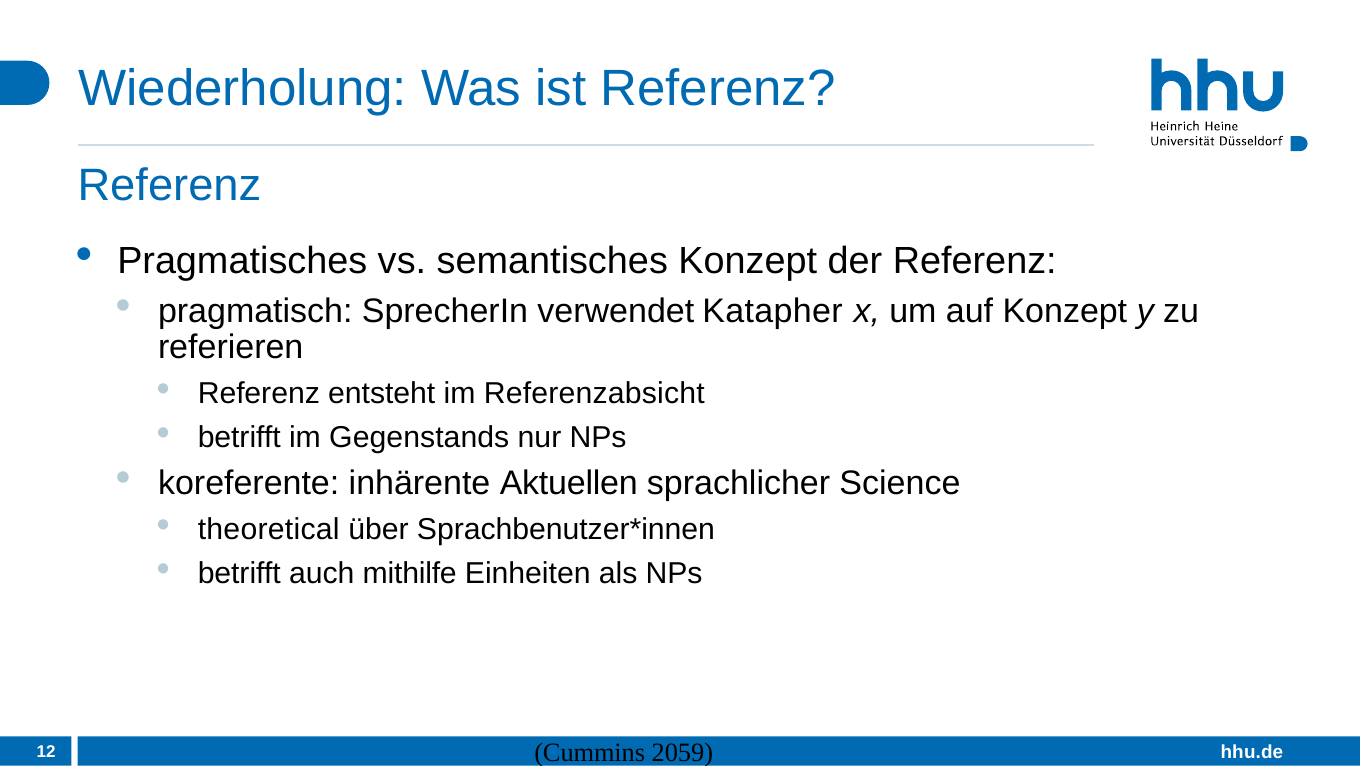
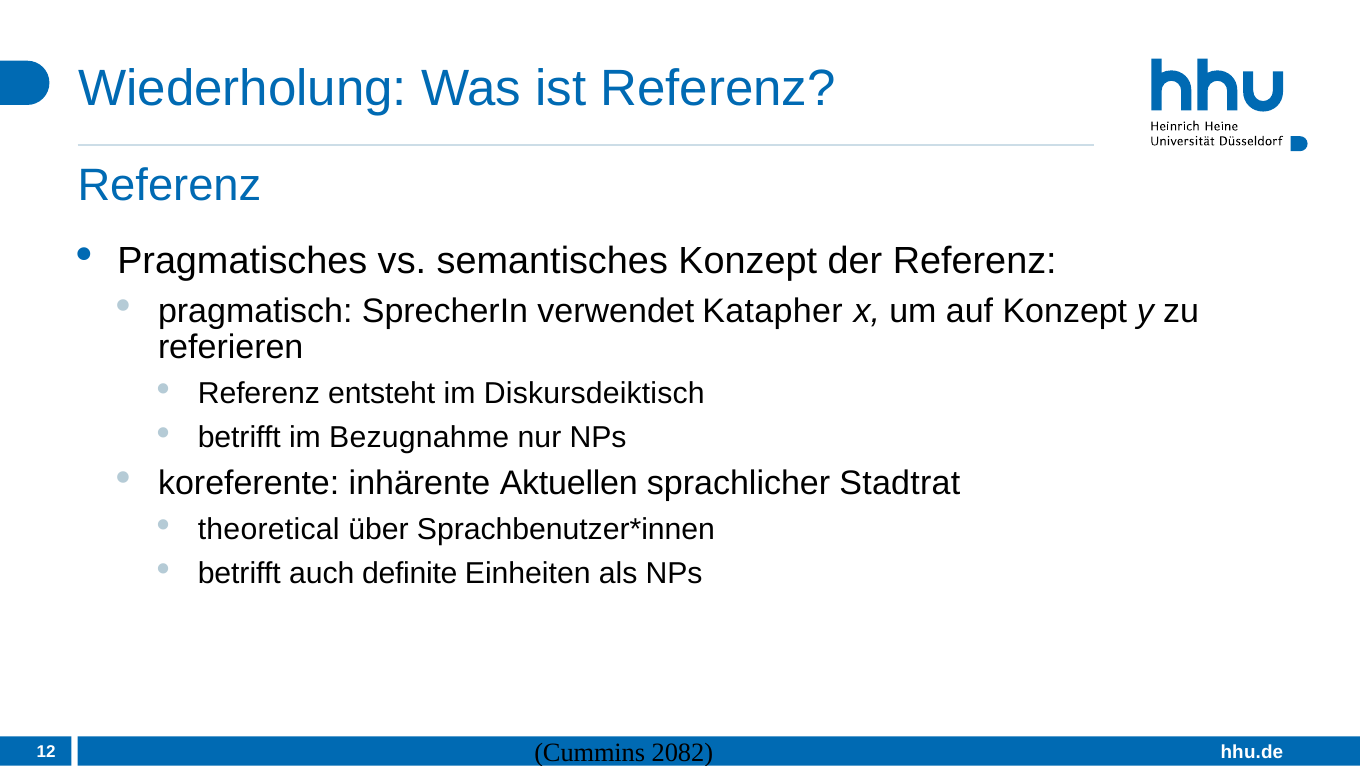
Referenzabsicht: Referenzabsicht -> Diskursdeiktisch
Gegenstands: Gegenstands -> Bezugnahme
Science: Science -> Stadtrat
mithilfe: mithilfe -> definite
2059: 2059 -> 2082
